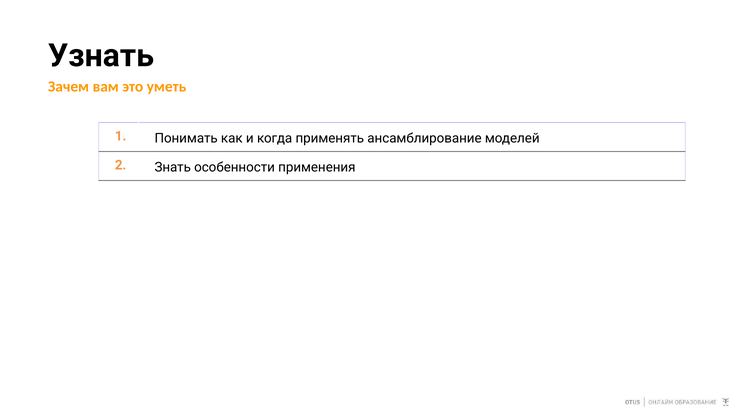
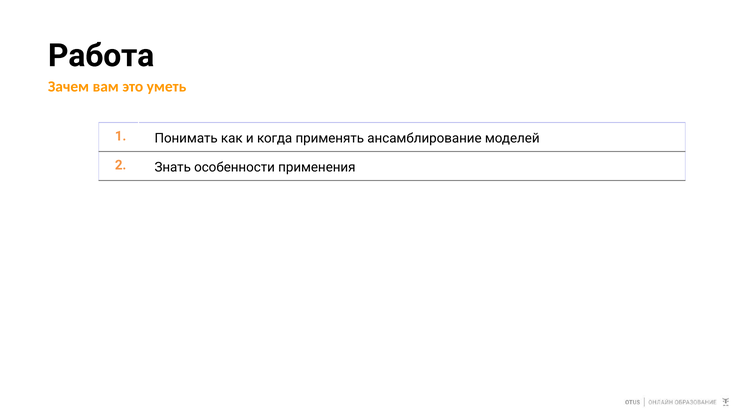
Узнать: Узнать -> Работа
